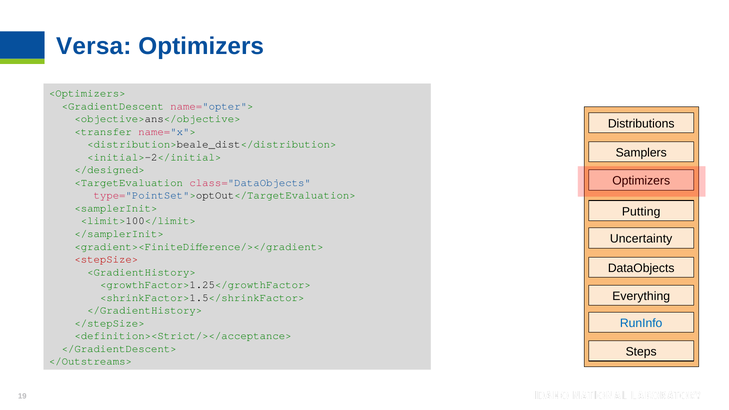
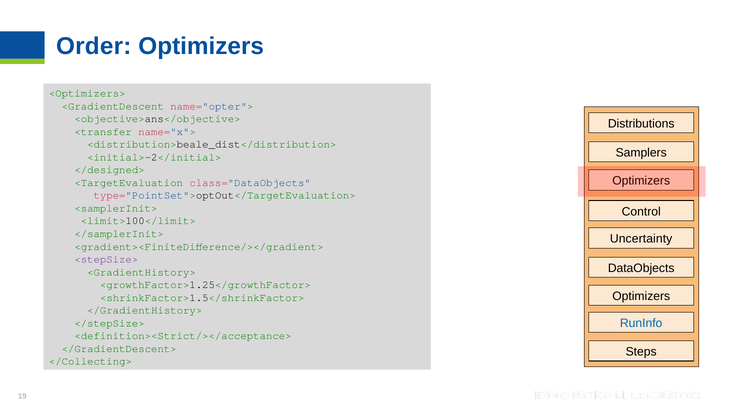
Versa: Versa -> Order
Putting: Putting -> Control
<stepSize> colour: red -> purple
Everything at (641, 296): Everything -> Optimizers
</Outstreams>: </Outstreams> -> </Collecting>
